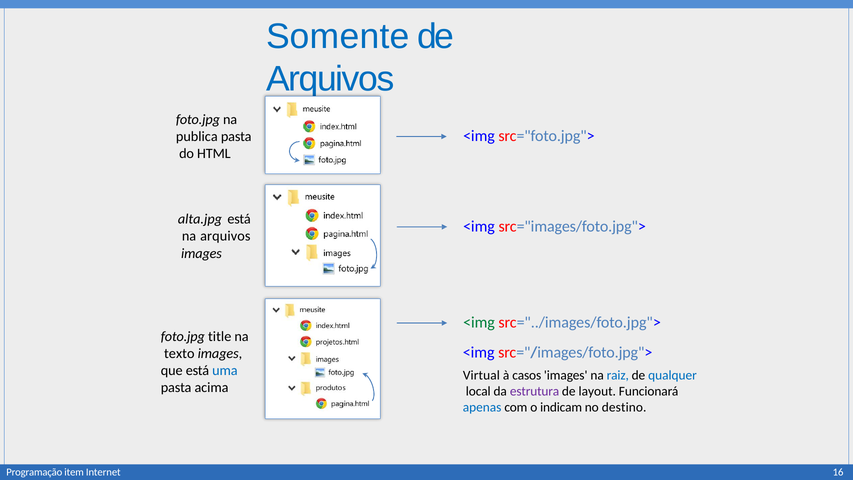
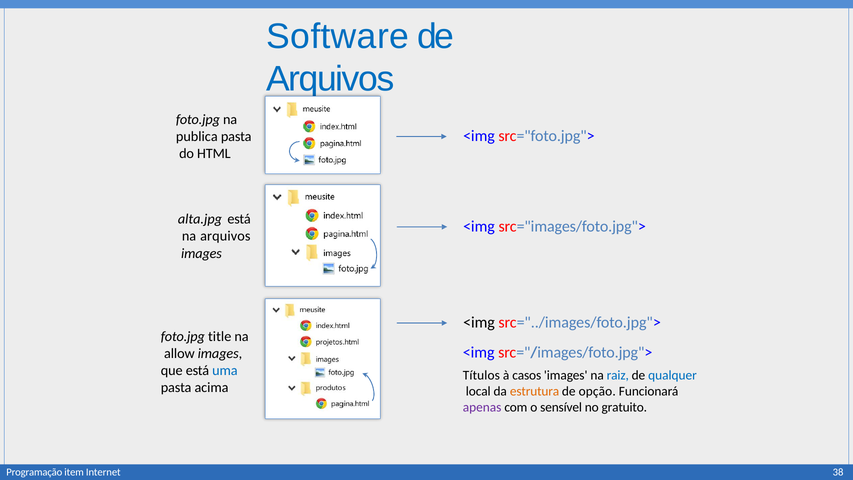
Somente: Somente -> Software
<img at (479, 322) colour: green -> black
texto: texto -> allow
Virtual: Virtual -> Títulos
estrutura colour: purple -> orange
layout: layout -> opção
apenas colour: blue -> purple
indicam: indicam -> sensível
destino: destino -> gratuito
16: 16 -> 38
